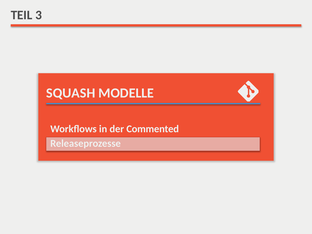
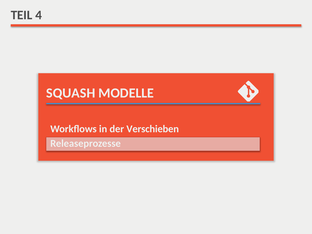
3: 3 -> 4
Commented: Commented -> Verschieben
